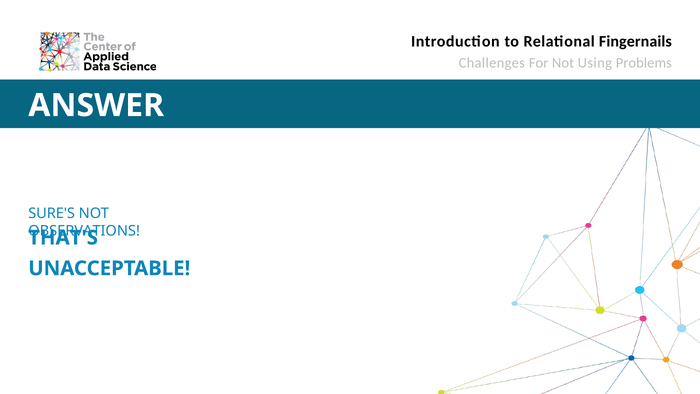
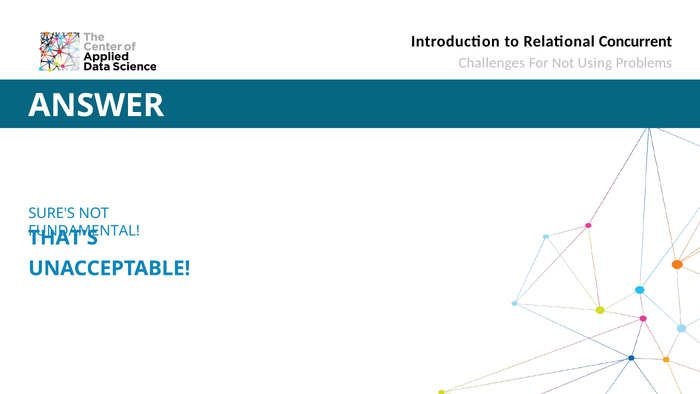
Fingernails: Fingernails -> Concurrent
OBSERVATIONS: OBSERVATIONS -> FUNDAMENTAL
